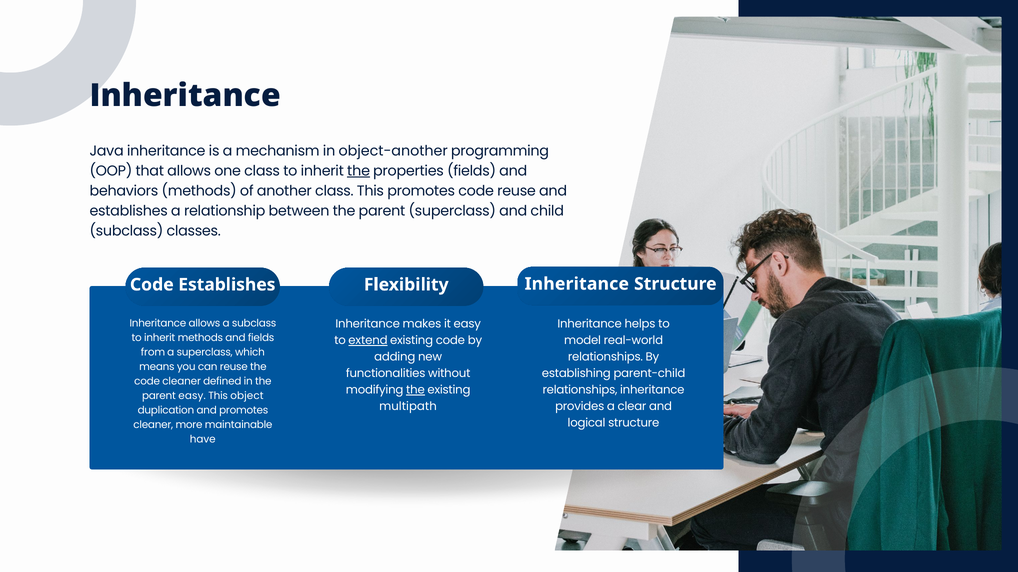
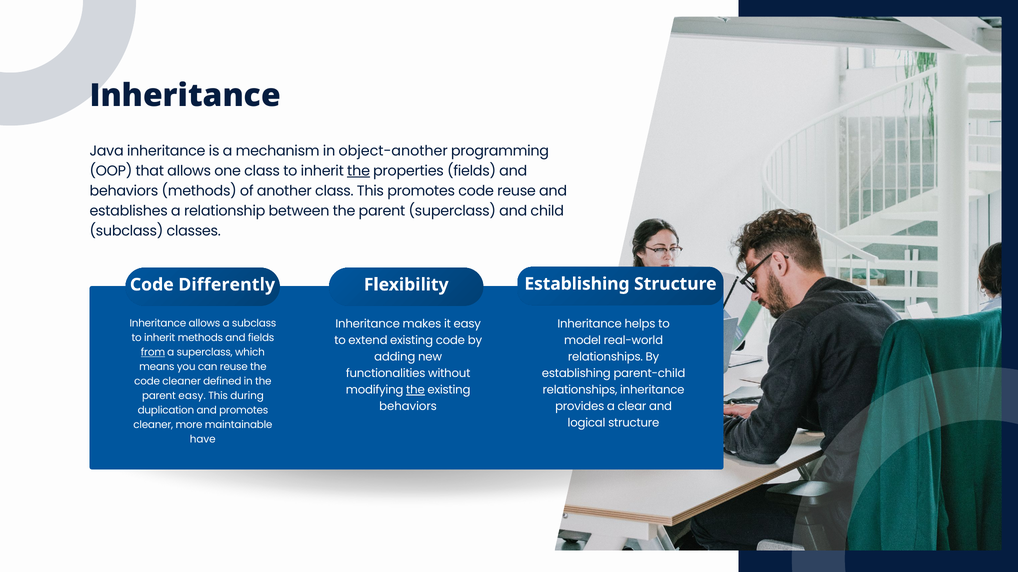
Code Establishes: Establishes -> Differently
Flexibility Inheritance: Inheritance -> Establishing
extend underline: present -> none
from underline: none -> present
object: object -> during
multipath at (408, 407): multipath -> behaviors
